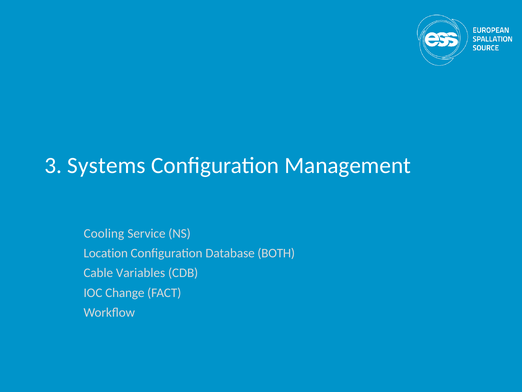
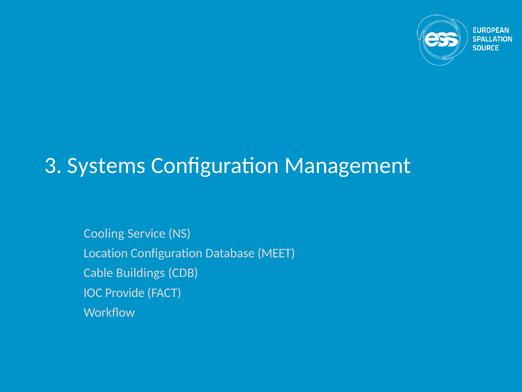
BOTH: BOTH -> MEET
Variables: Variables -> Buildings
Change: Change -> Provide
